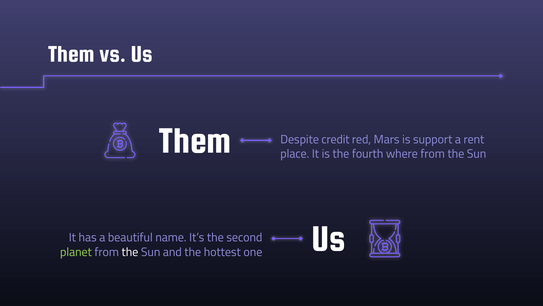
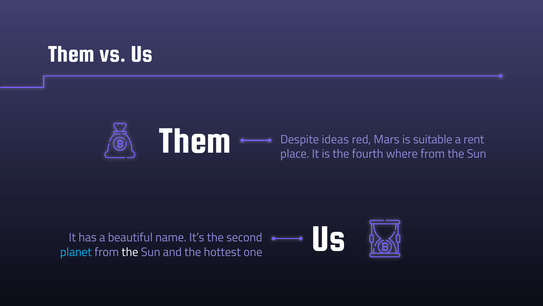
credit: credit -> ideas
support: support -> suitable
planet colour: light green -> light blue
